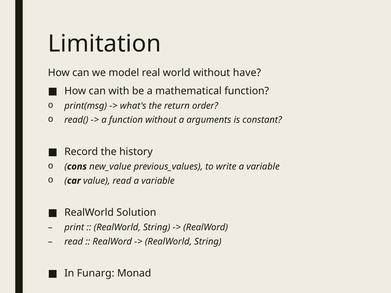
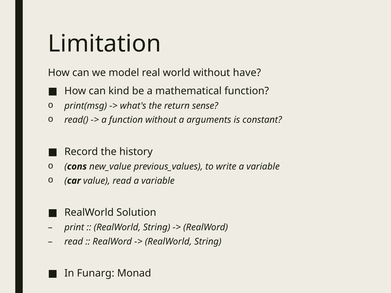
with: with -> kind
order: order -> sense
